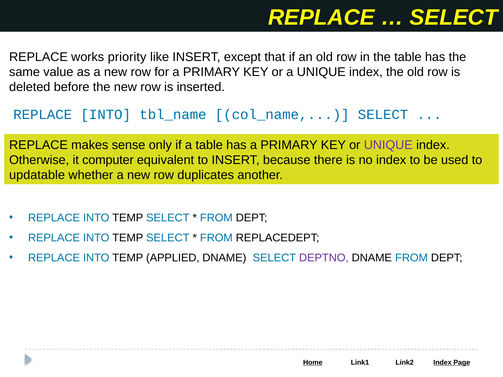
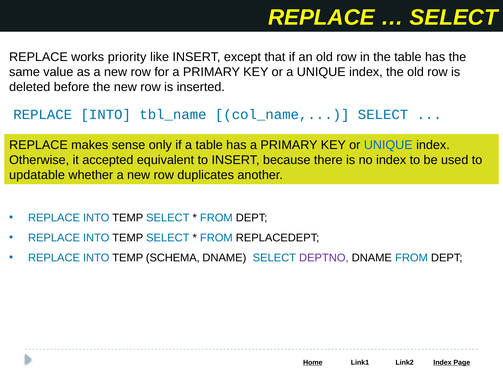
UNIQUE at (388, 145) colour: purple -> blue
computer: computer -> accepted
APPLIED: APPLIED -> SCHEMA
